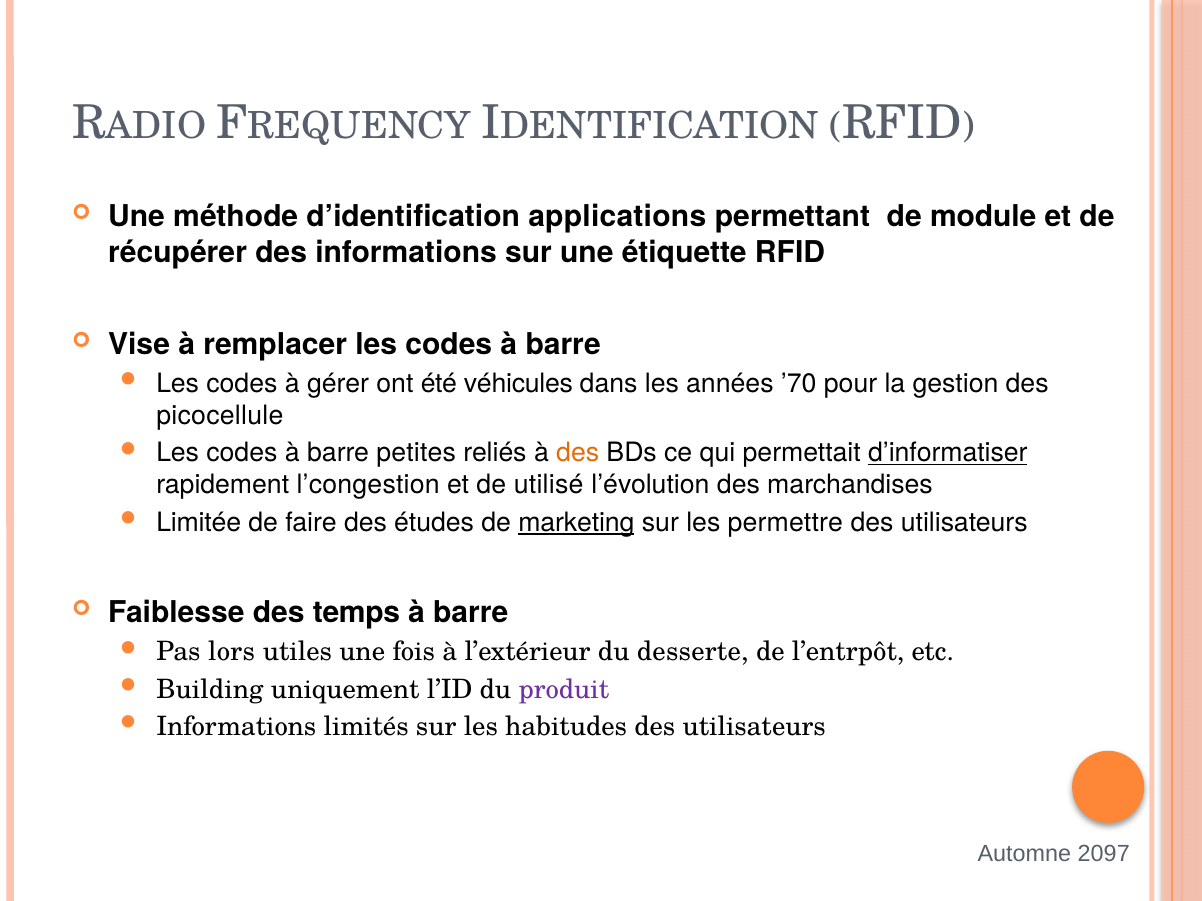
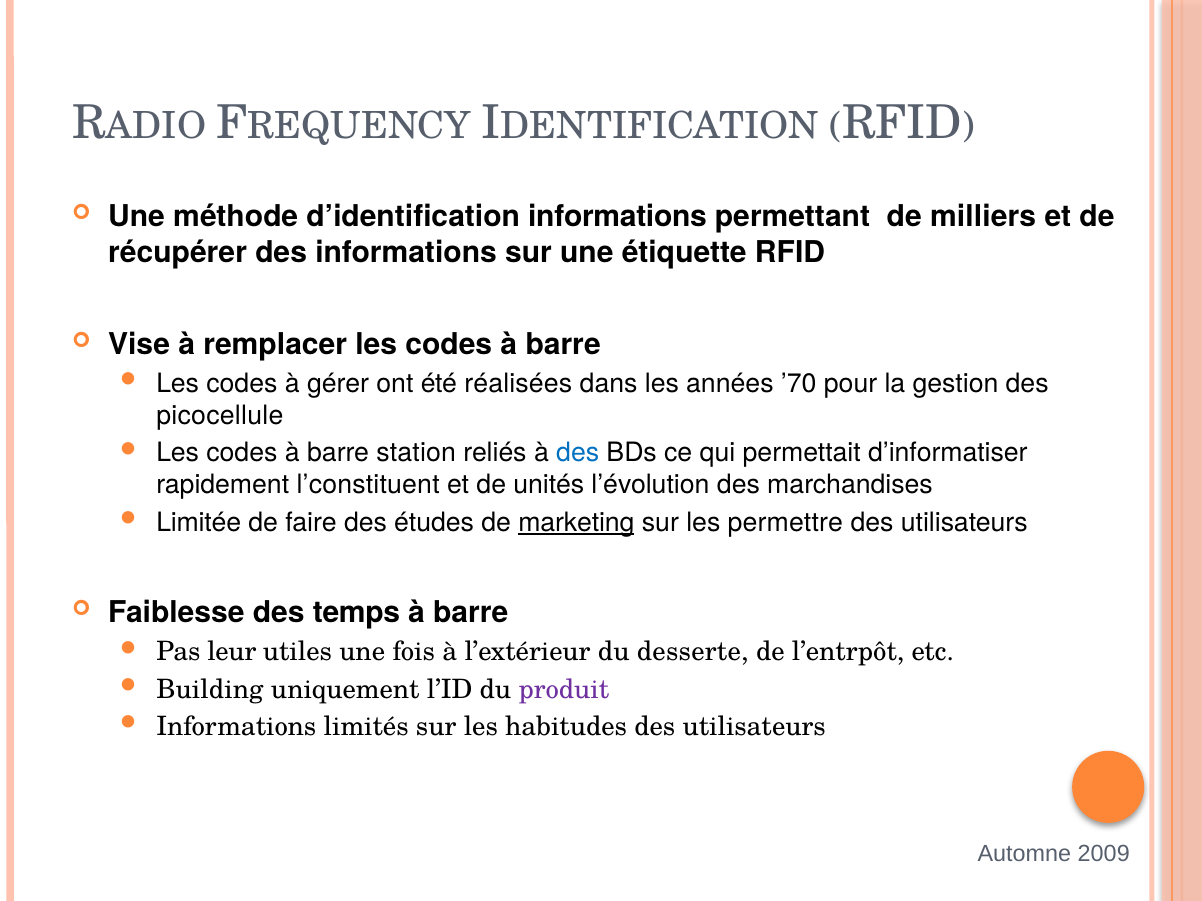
d’identification applications: applications -> informations
module: module -> milliers
véhicules: véhicules -> réalisées
petites: petites -> station
des at (578, 453) colour: orange -> blue
d’informatiser underline: present -> none
l’congestion: l’congestion -> l’constituent
utilisé: utilisé -> unités
lors: lors -> leur
2097: 2097 -> 2009
